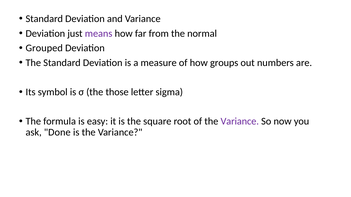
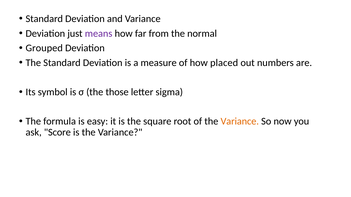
groups: groups -> placed
Variance at (240, 122) colour: purple -> orange
Done: Done -> Score
